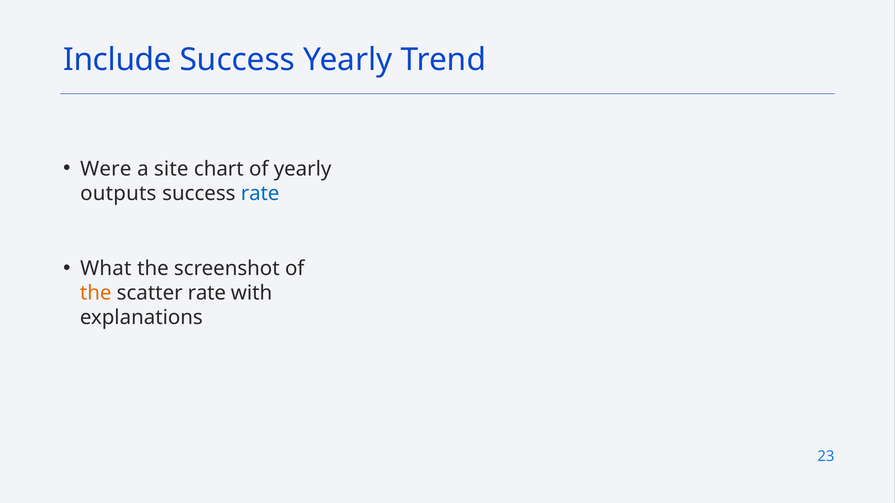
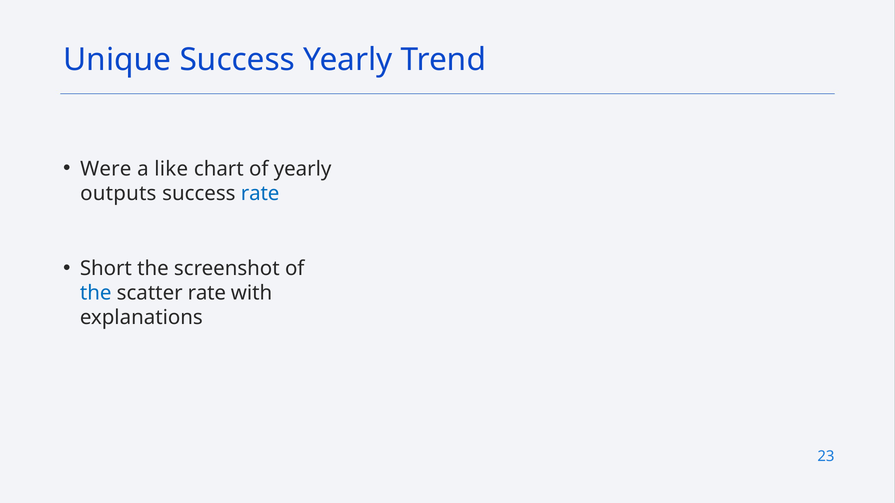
Include: Include -> Unique
site: site -> like
What: What -> Short
the at (96, 293) colour: orange -> blue
